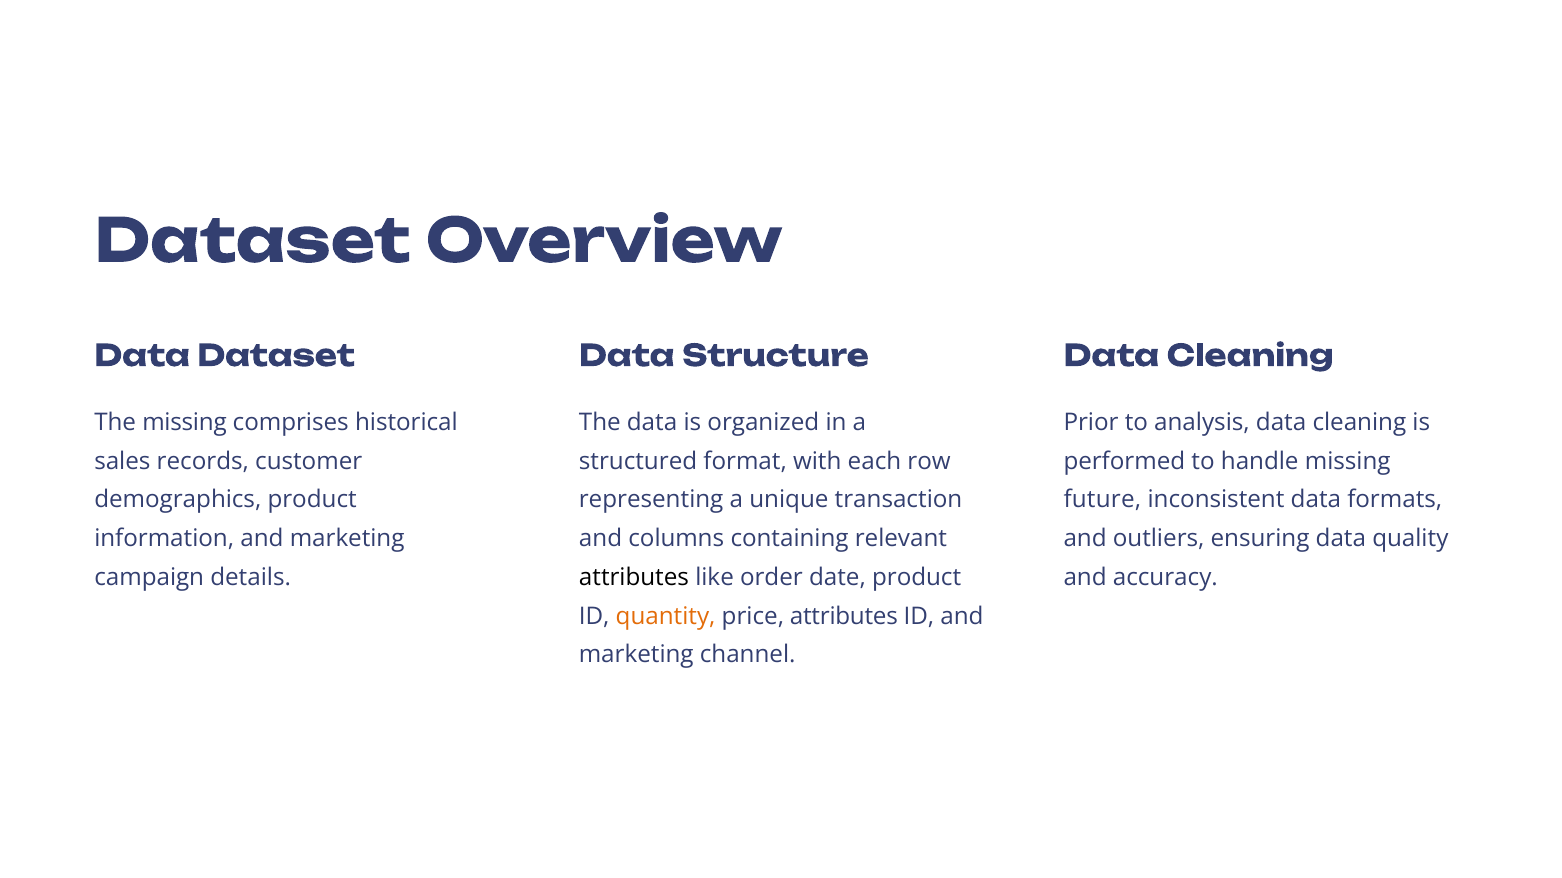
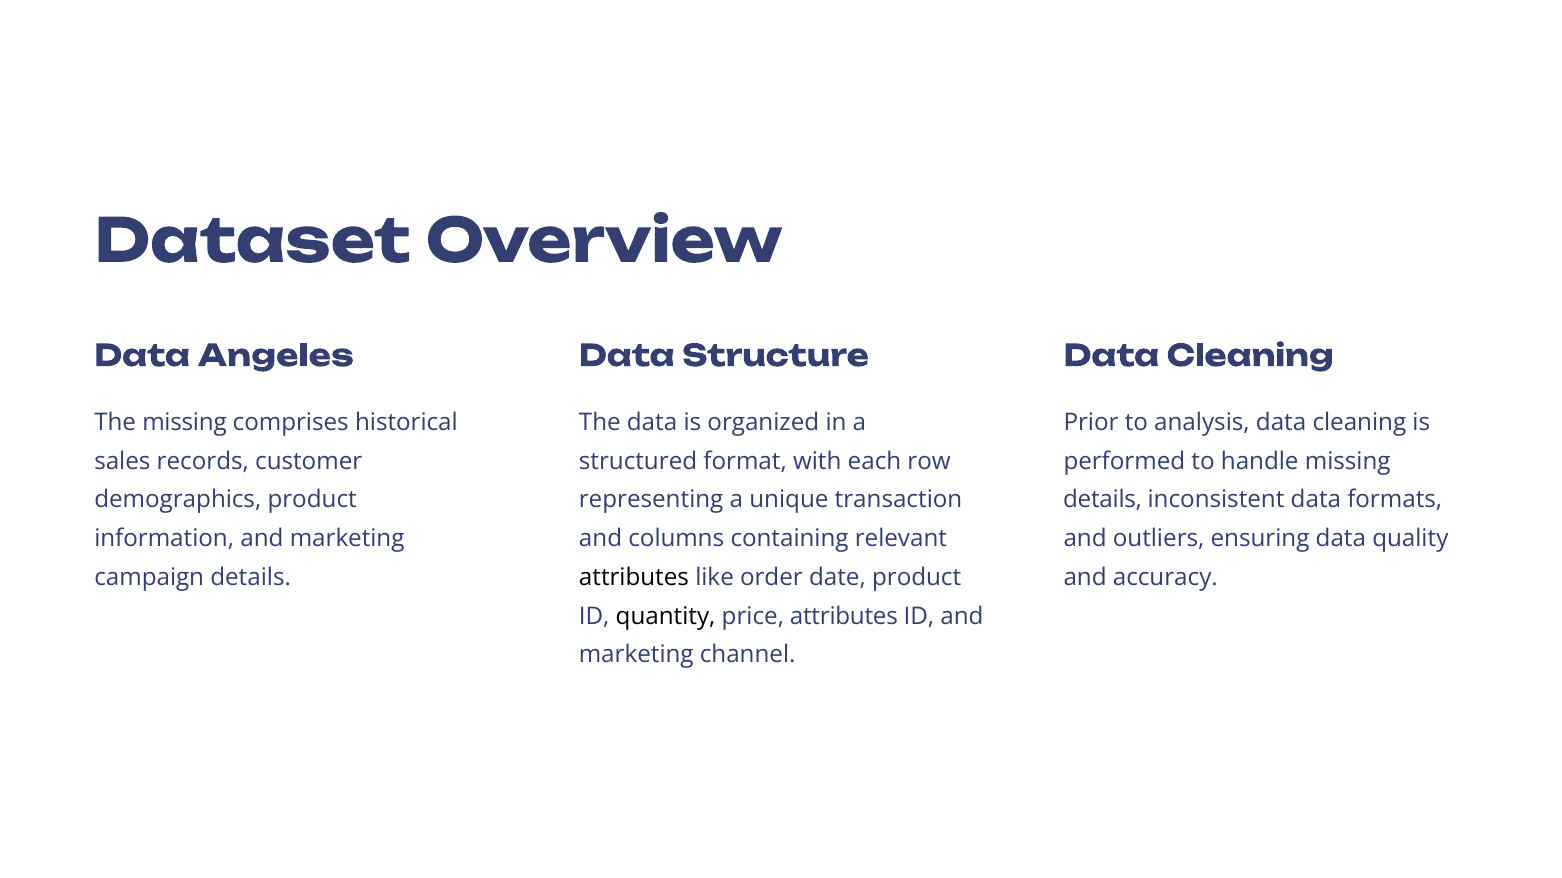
Data Dataset: Dataset -> Angeles
future at (1102, 500): future -> details
quantity colour: orange -> black
